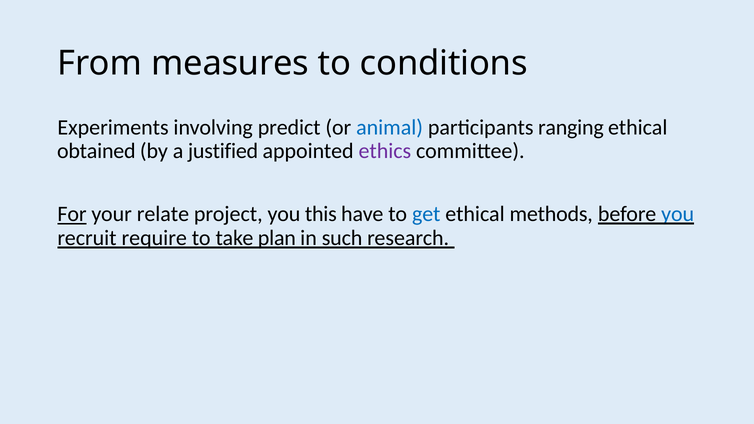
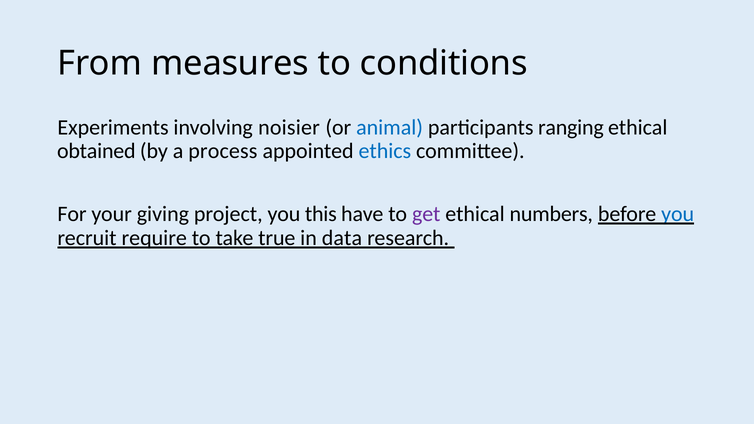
predict: predict -> noisier
justified: justified -> process
ethics colour: purple -> blue
For underline: present -> none
relate: relate -> giving
get colour: blue -> purple
methods: methods -> numbers
plan: plan -> true
such: such -> data
